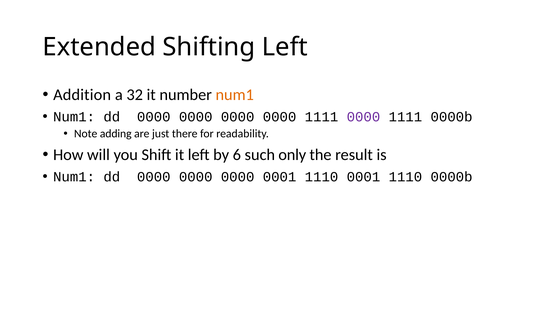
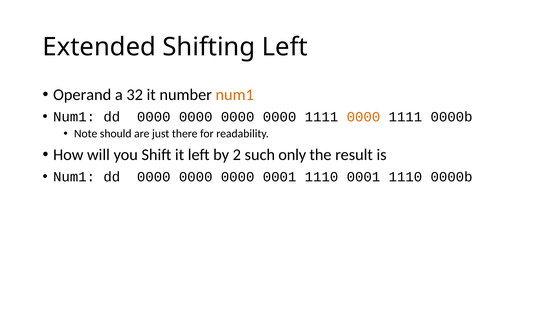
Addition: Addition -> Operand
0000 at (363, 117) colour: purple -> orange
adding: adding -> should
6: 6 -> 2
